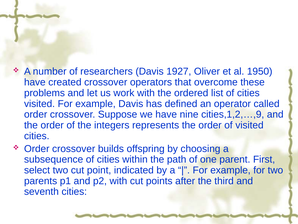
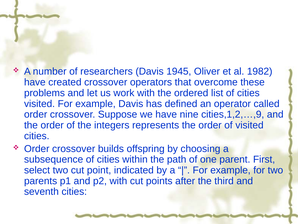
1927: 1927 -> 1945
1950: 1950 -> 1982
